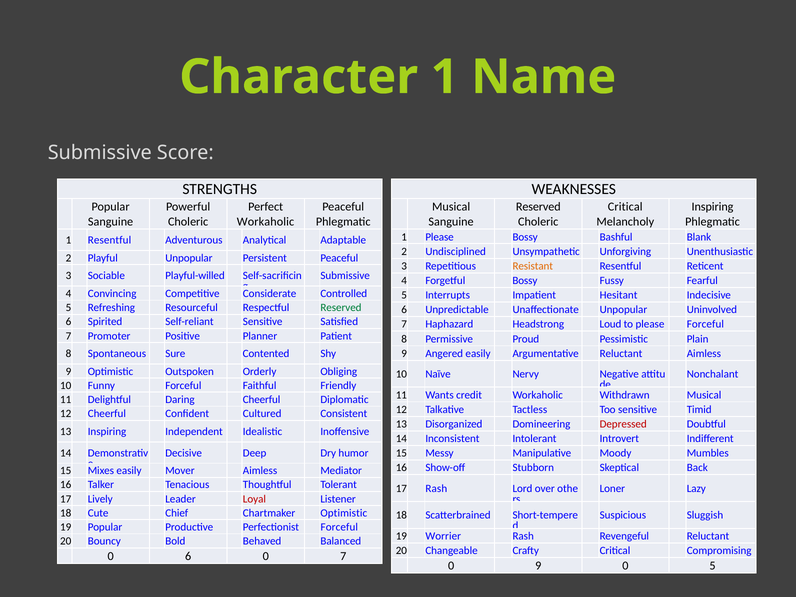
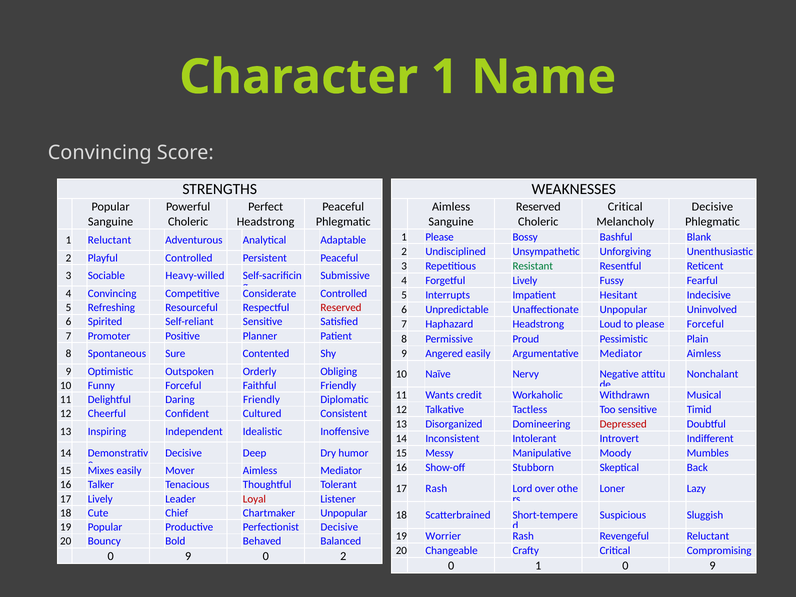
Submissive at (100, 153): Submissive -> Convincing
Musical at (451, 207): Musical -> Aimless
Inspiring at (712, 207): Inspiring -> Decisive
Workaholic at (266, 222): Workaholic -> Headstrong
1 Resentful: Resentful -> Reluctant
Playful Unpopular: Unpopular -> Controlled
Resistant colour: orange -> green
Playful-willed: Playful-willed -> Heavy-willed
Forgetful Bossy: Bossy -> Lively
Reserved at (341, 308) colour: green -> red
Argumentative Reluctant: Reluctant -> Mediator
Daring Cheerful: Cheerful -> Friendly
Chartmaker Optimistic: Optimistic -> Unpopular
Perfectionist Forceful: Forceful -> Decisive
6 at (188, 556): 6 -> 9
0 7: 7 -> 2
0 9: 9 -> 1
5 at (713, 566): 5 -> 9
